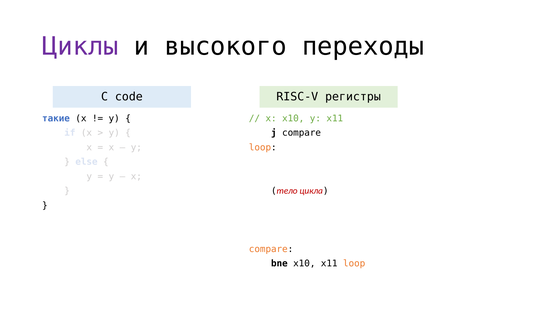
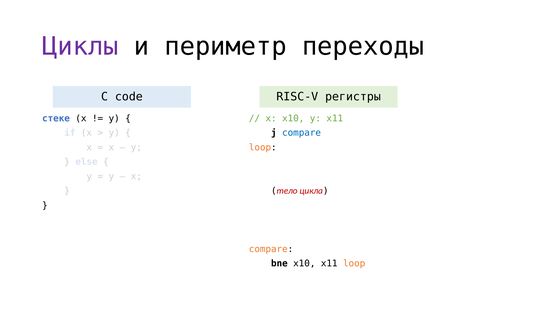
высокого: высокого -> периметр
такие: такие -> стеке
compare at (302, 133) colour: black -> blue
